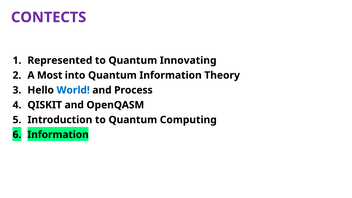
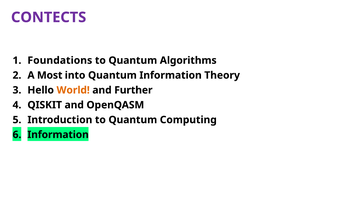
Represented: Represented -> Foundations
Innovating: Innovating -> Algorithms
World colour: blue -> orange
Process: Process -> Further
